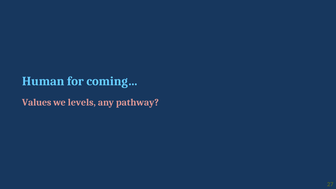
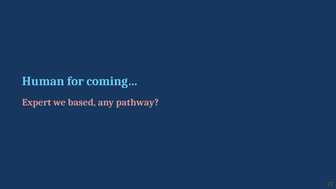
Values: Values -> Expert
levels: levels -> based
